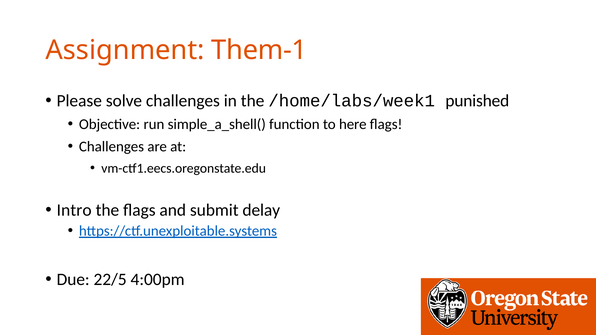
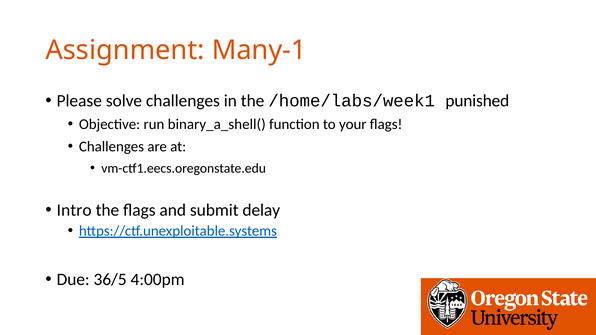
Them-1: Them-1 -> Many-1
simple_a_shell(: simple_a_shell( -> binary_a_shell(
here: here -> your
22/5: 22/5 -> 36/5
